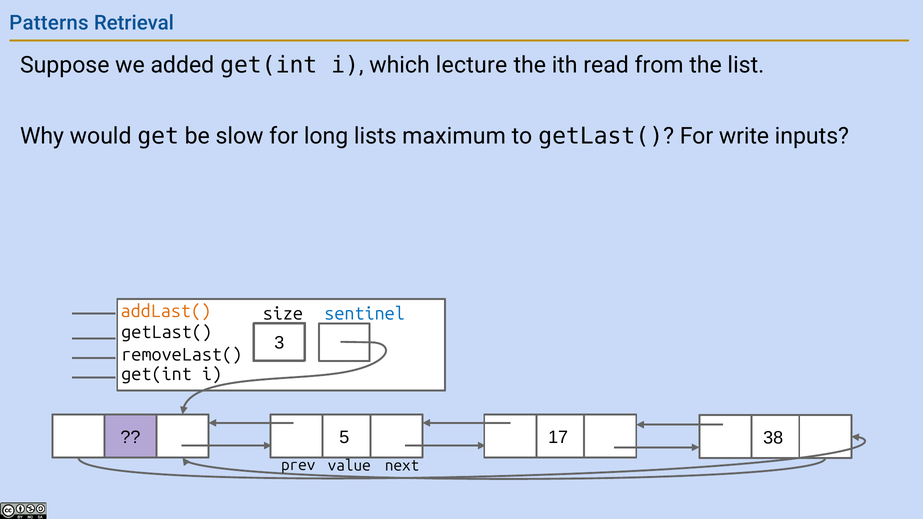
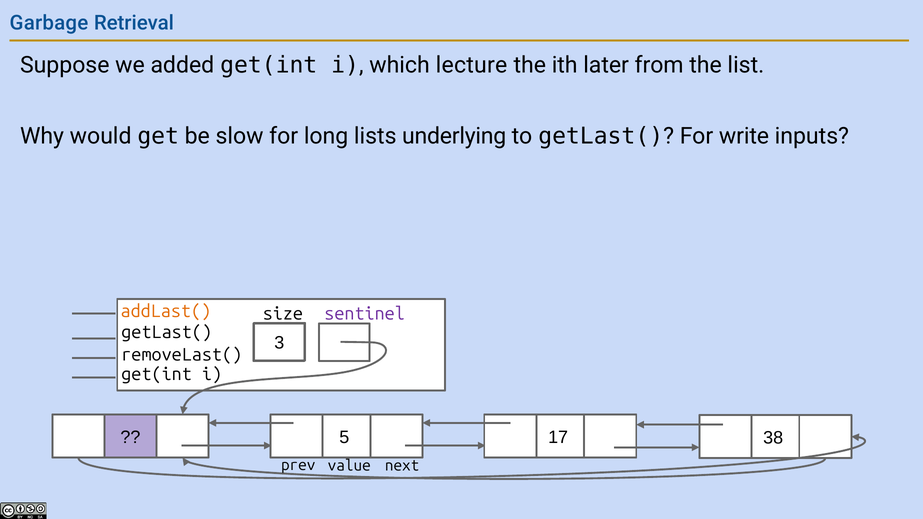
Patterns: Patterns -> Garbage
read: read -> later
maximum: maximum -> underlying
sentinel colour: blue -> purple
